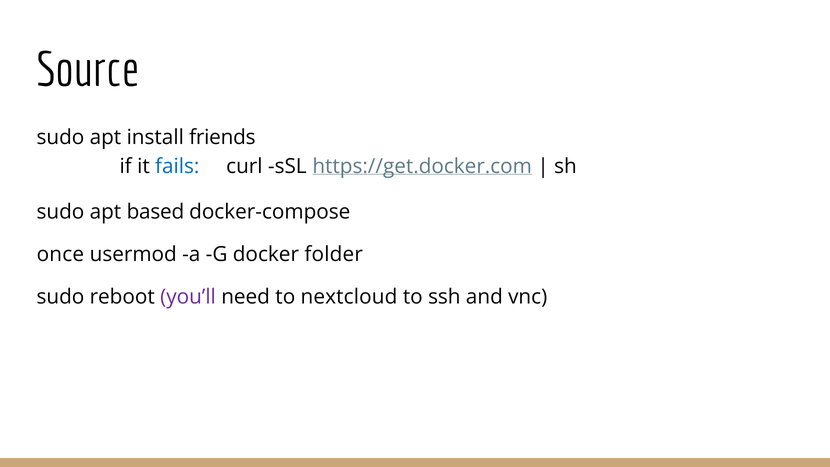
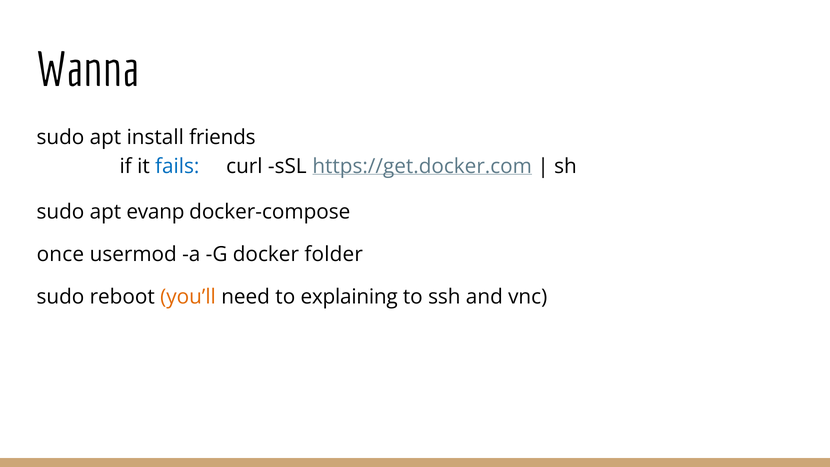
Source: Source -> Wanna
based: based -> evanp
you’ll colour: purple -> orange
nextcloud: nextcloud -> explaining
